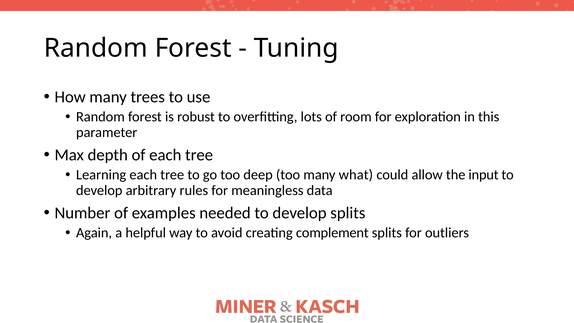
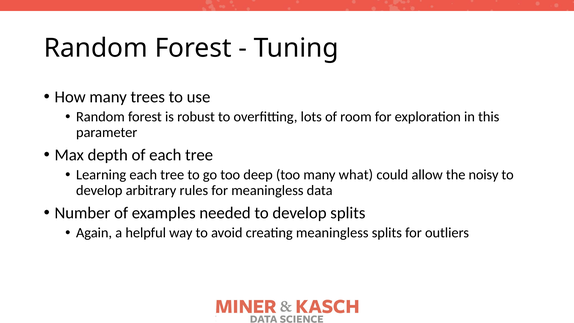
input: input -> noisy
creating complement: complement -> meaningless
